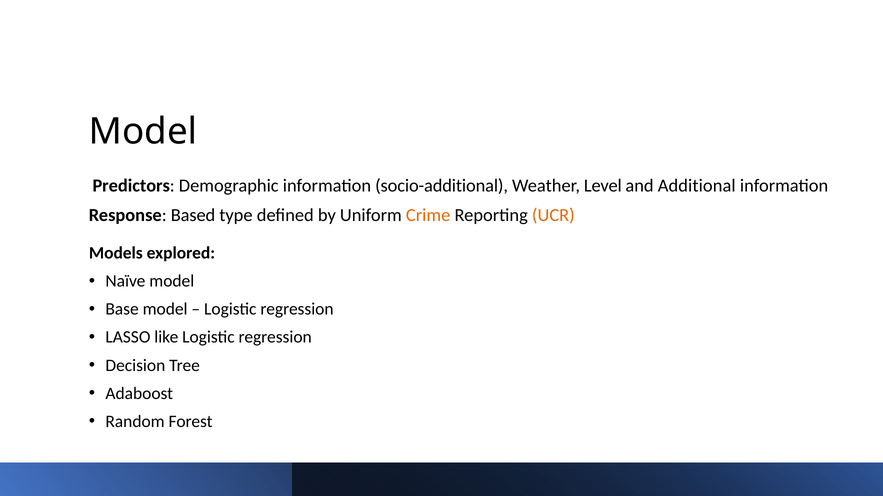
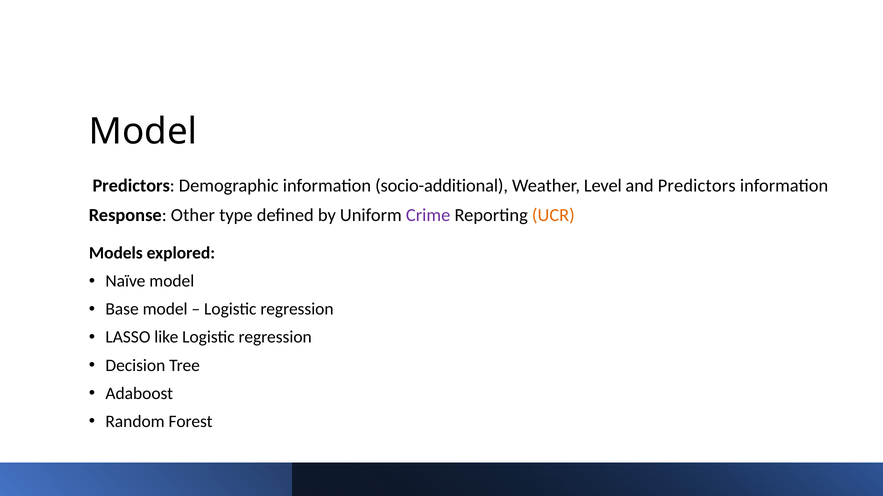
and Additional: Additional -> Predictors
Based: Based -> Other
Crime colour: orange -> purple
